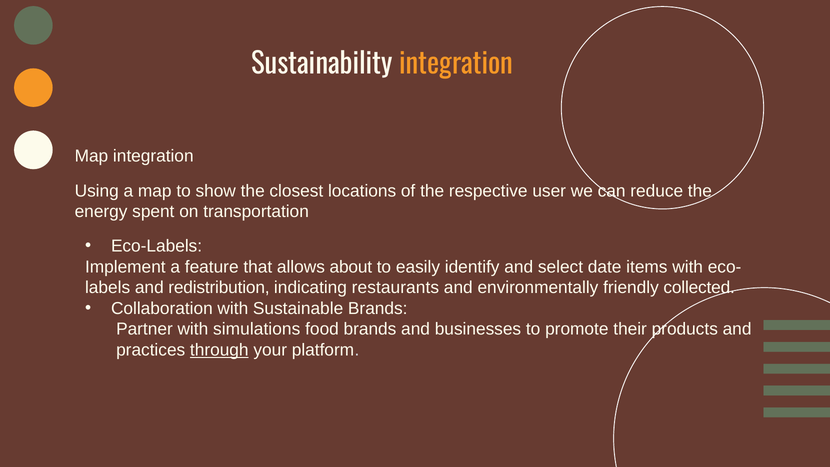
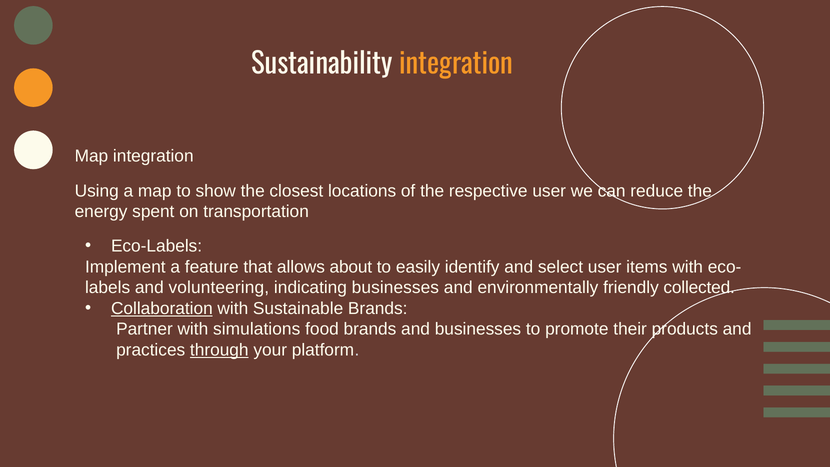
select date: date -> user
redistribution: redistribution -> volunteering
indicating restaurants: restaurants -> businesses
Collaboration underline: none -> present
